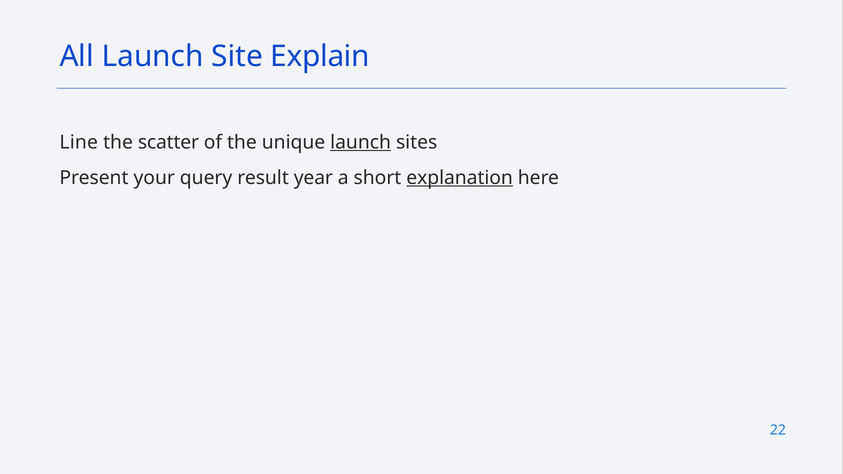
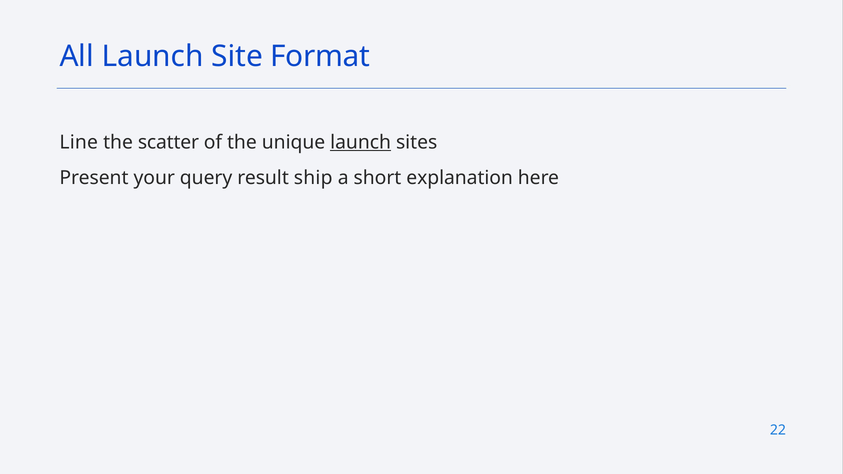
Explain: Explain -> Format
year: year -> ship
explanation underline: present -> none
